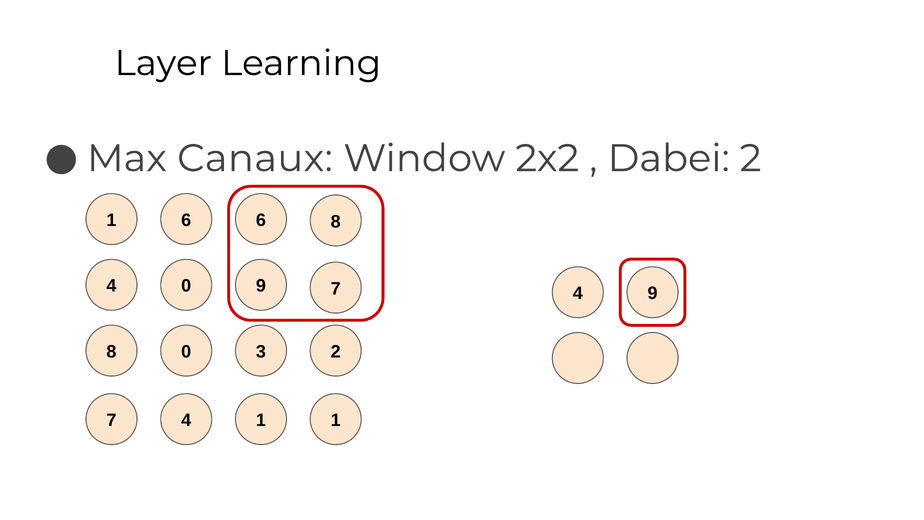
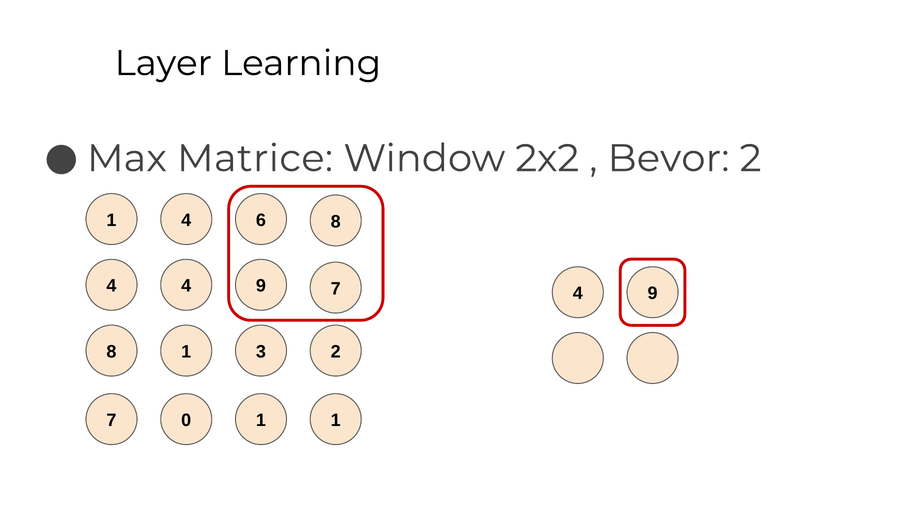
Canaux: Canaux -> Matrice
Dabei: Dabei -> Bevor
6 at (186, 220): 6 -> 4
4 0: 0 -> 4
8 0: 0 -> 1
7 4: 4 -> 0
